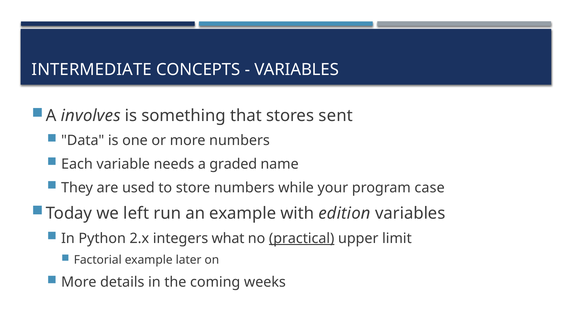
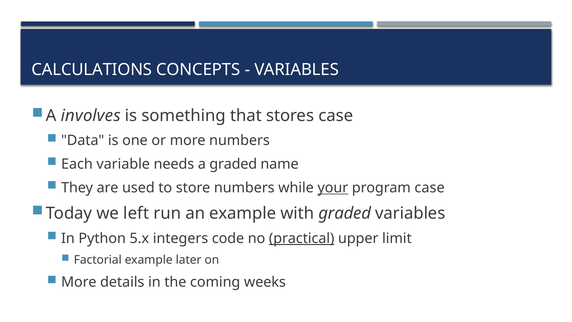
INTERMEDIATE: INTERMEDIATE -> CALCULATIONS
stores sent: sent -> case
your underline: none -> present
with edition: edition -> graded
2.x: 2.x -> 5.x
what: what -> code
